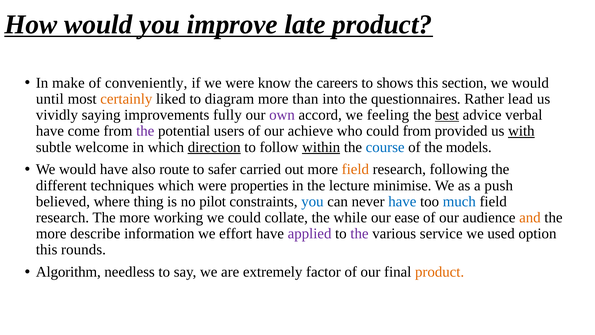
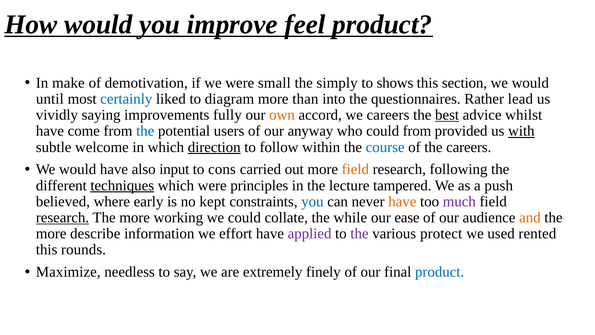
late: late -> feel
conveniently: conveniently -> demotivation
know: know -> small
careers: careers -> simply
certainly colour: orange -> blue
own colour: purple -> orange
we feeling: feeling -> careers
verbal: verbal -> whilst
the at (145, 131) colour: purple -> blue
achieve: achieve -> anyway
within underline: present -> none
the models: models -> careers
route: route -> input
safer: safer -> cons
techniques underline: none -> present
properties: properties -> principles
minimise: minimise -> tampered
thing: thing -> early
pilot: pilot -> kept
have at (402, 201) colour: blue -> orange
much colour: blue -> purple
research at (63, 217) underline: none -> present
service: service -> protect
option: option -> rented
Algorithm: Algorithm -> Maximize
factor: factor -> finely
product at (440, 272) colour: orange -> blue
